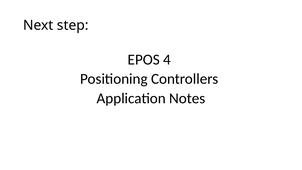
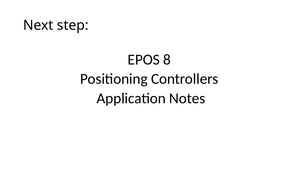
4: 4 -> 8
